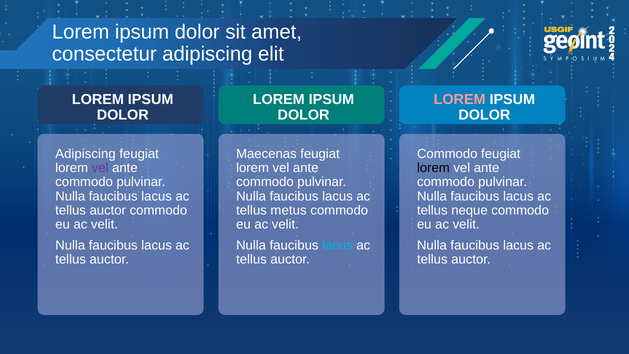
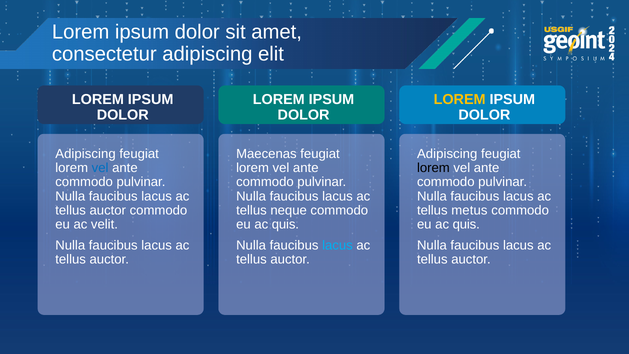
LOREM at (460, 99) colour: pink -> yellow
Commodo at (447, 154): Commodo -> Adipiscing
vel at (100, 168) colour: purple -> blue
metus: metus -> neque
neque: neque -> metus
velit at (285, 225): velit -> quis
velit at (466, 225): velit -> quis
